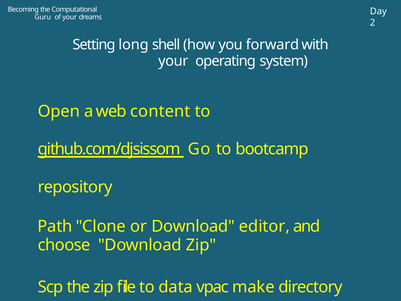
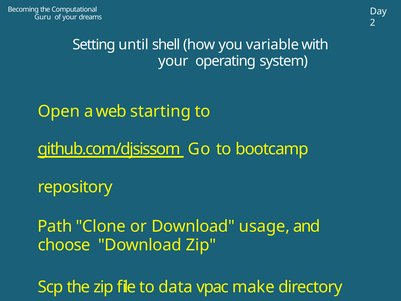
long: long -> until
forward: forward -> variable
content: content -> starting
editor: editor -> usage
